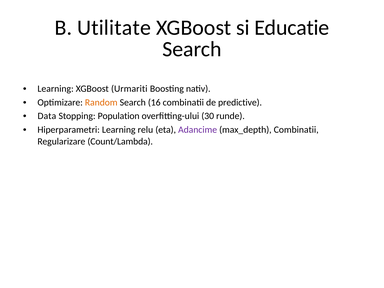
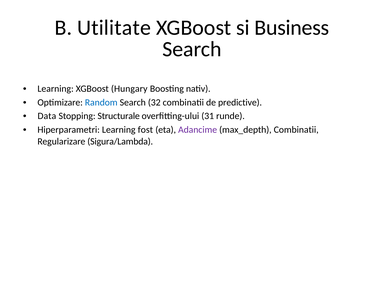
Educatie: Educatie -> Business
Urmariti: Urmariti -> Hungary
Random colour: orange -> blue
16: 16 -> 32
Population: Population -> Structurale
30: 30 -> 31
relu: relu -> fost
Count/Lambda: Count/Lambda -> Sigura/Lambda
